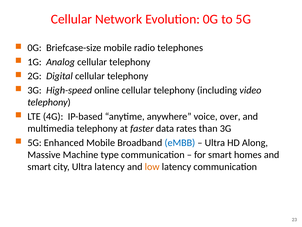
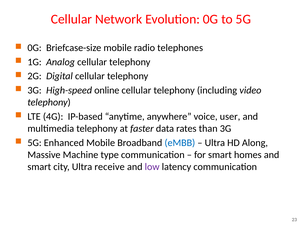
over: over -> user
Ultra latency: latency -> receive
low colour: orange -> purple
